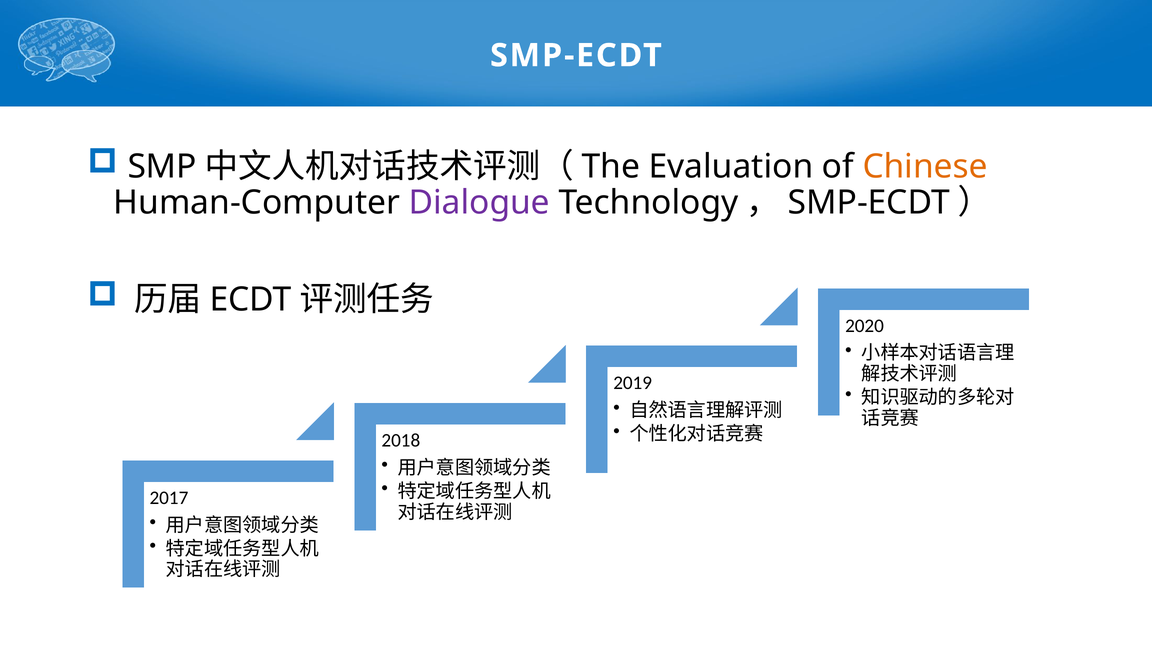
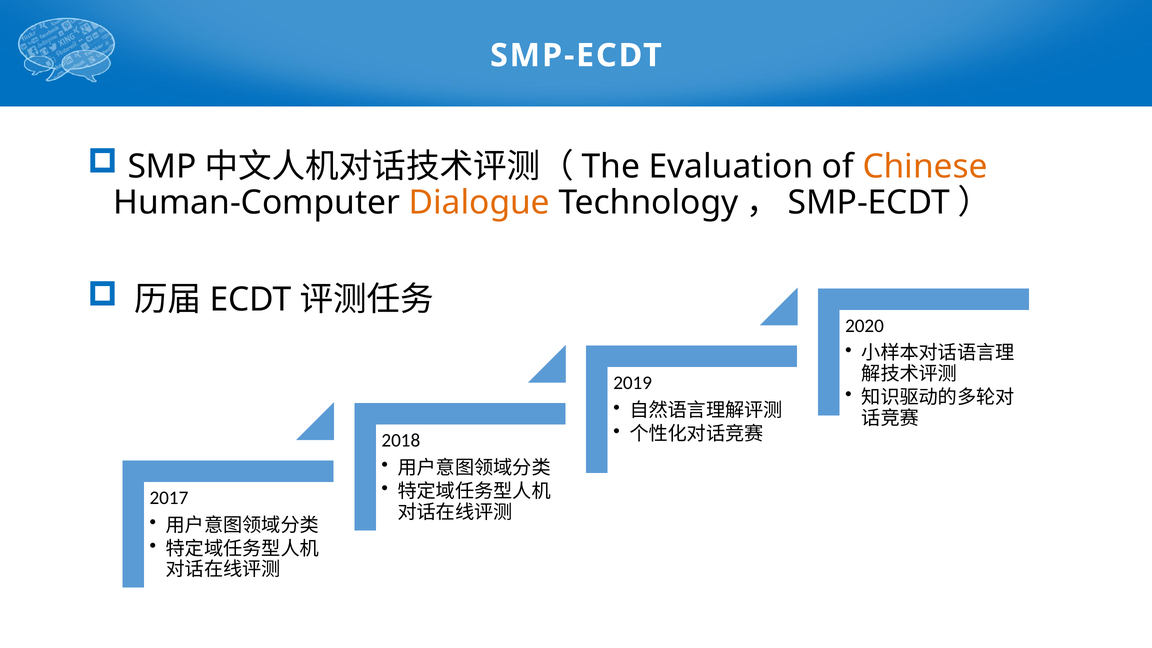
Dialogue colour: purple -> orange
